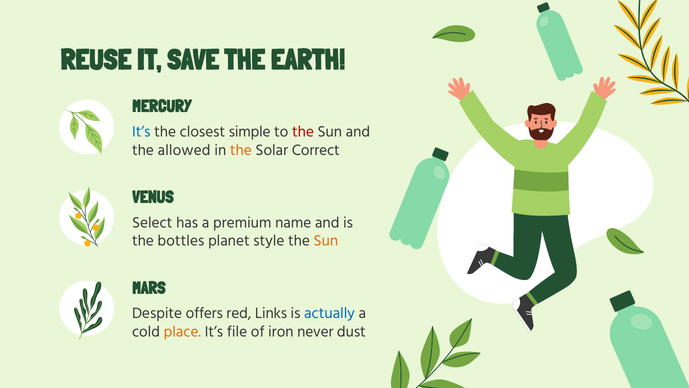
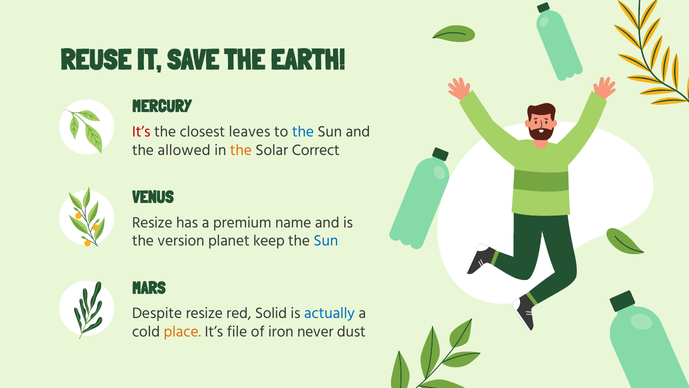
It’s at (141, 131) colour: blue -> red
simple: simple -> leaves
the at (303, 131) colour: red -> blue
Select at (152, 222): Select -> Resize
bottles: bottles -> version
style: style -> keep
Sun at (326, 241) colour: orange -> blue
Despite offers: offers -> resize
Links: Links -> Solid
